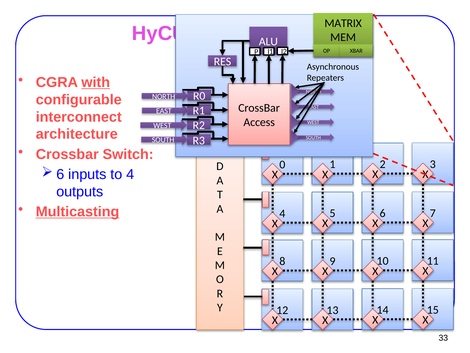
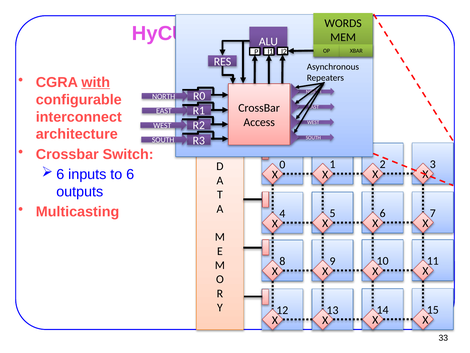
MATRIX: MATRIX -> WORDS
to 4: 4 -> 6
Multicasting underline: present -> none
